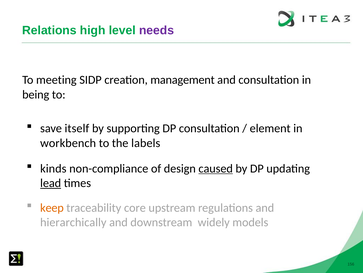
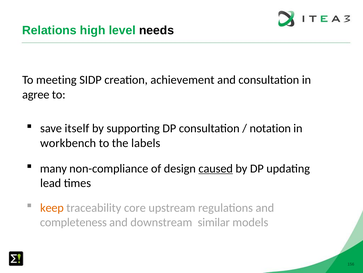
needs colour: purple -> black
management: management -> achievement
being: being -> agree
element: element -> notation
kinds: kinds -> many
lead underline: present -> none
hierarchically: hierarchically -> completeness
widely: widely -> similar
